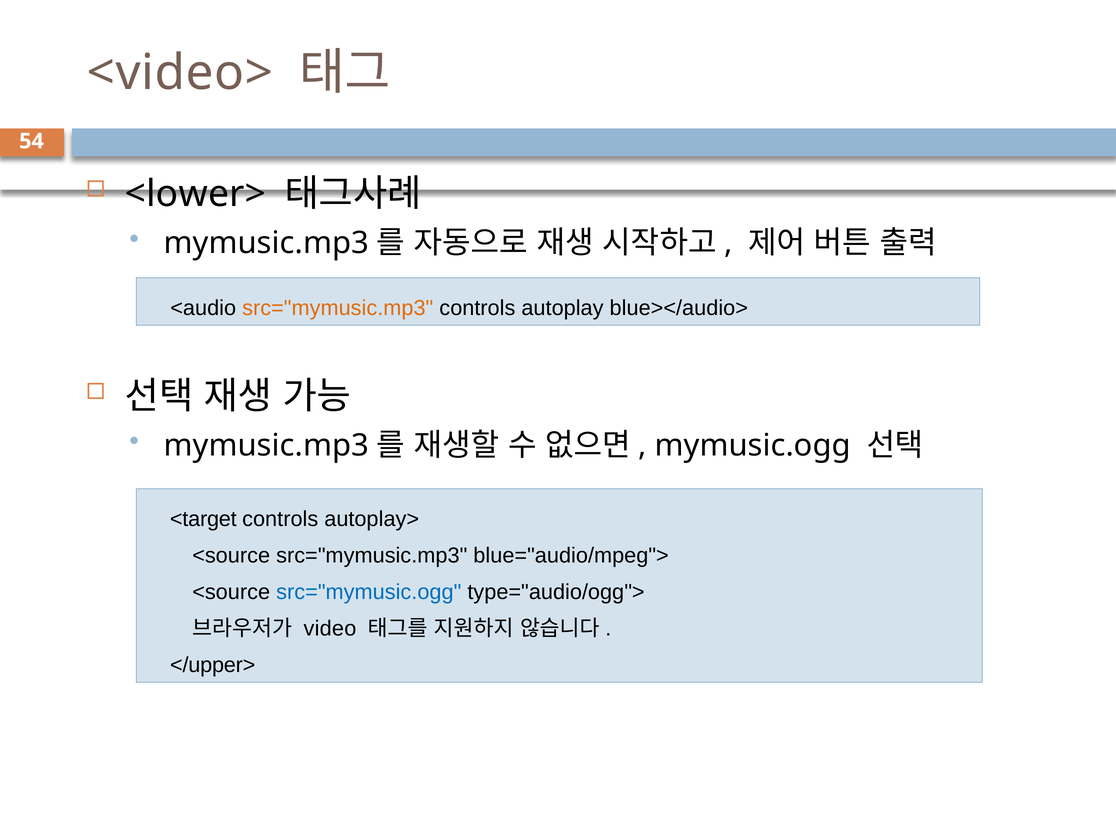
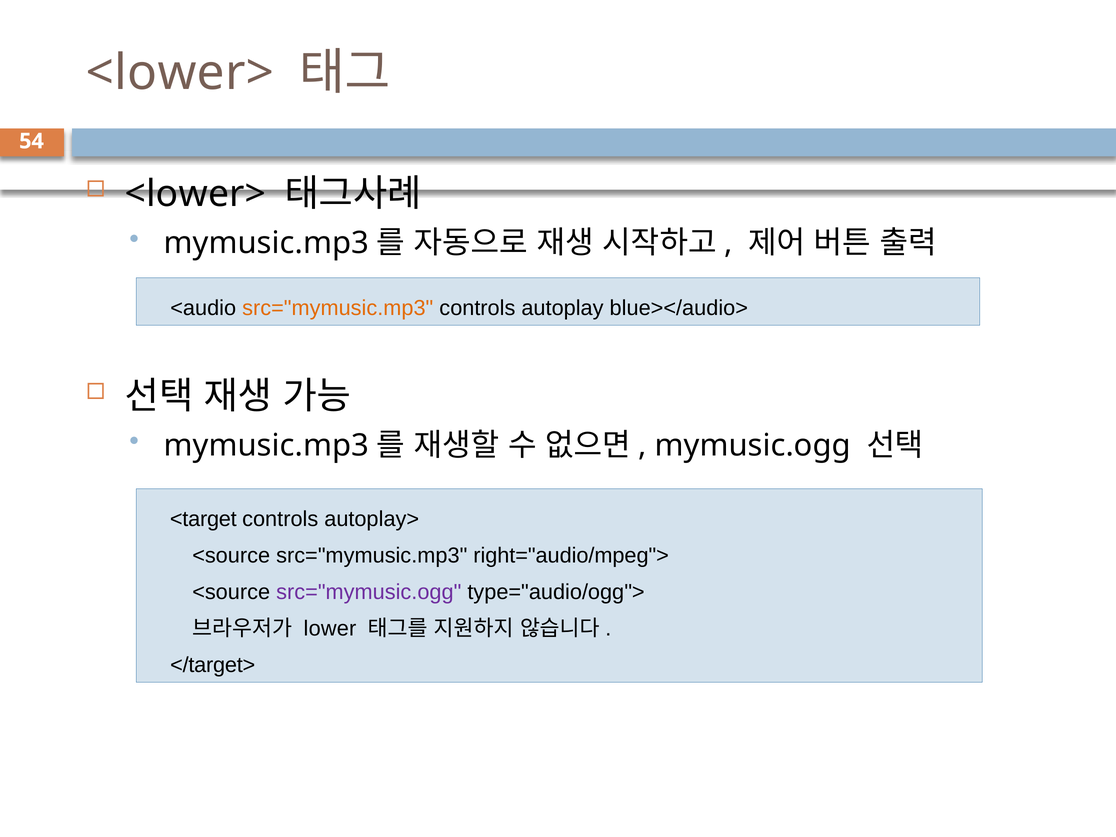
<video> at (180, 73): <video> -> <lower>
blue="audio/mpeg">: blue="audio/mpeg"> -> right="audio/mpeg">
src="mymusic.ogg colour: blue -> purple
video: video -> lower
</upper>: </upper> -> </target>
